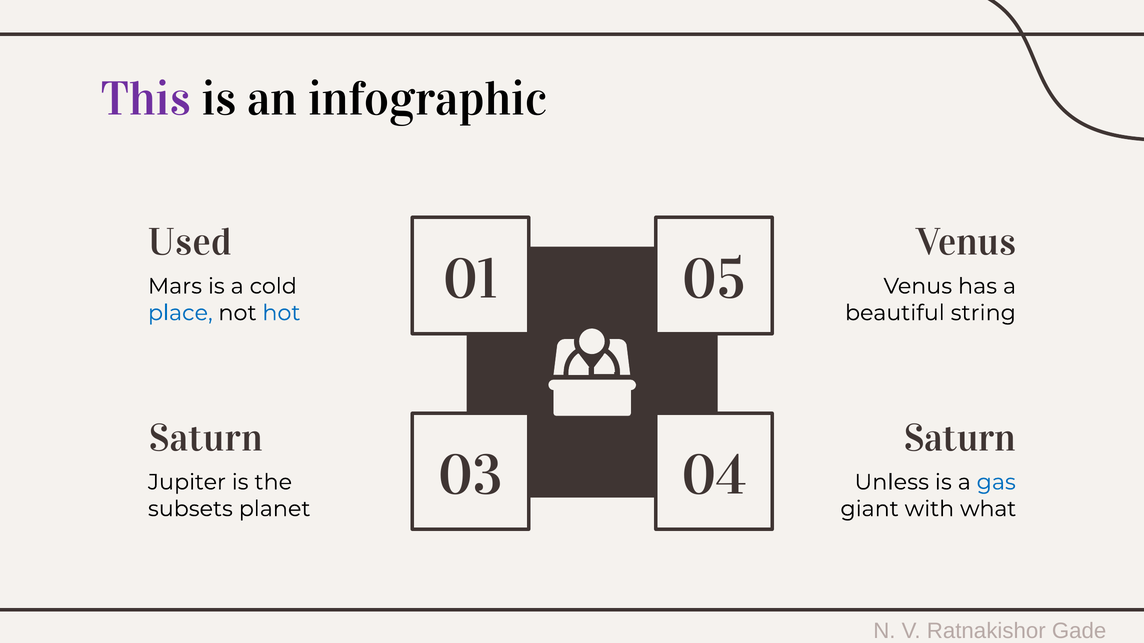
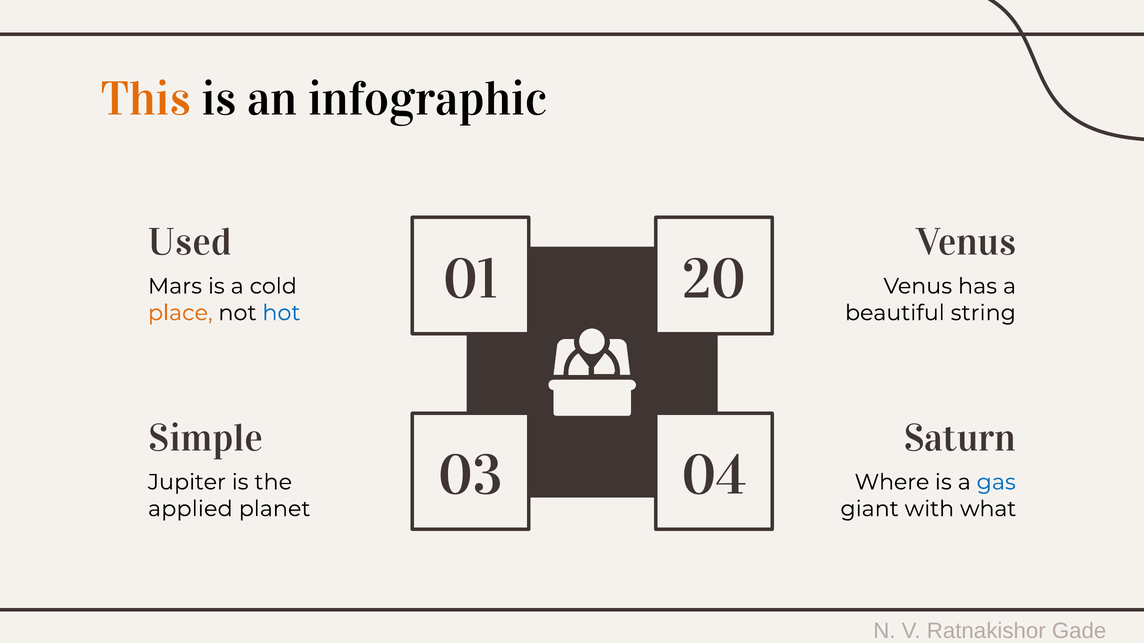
This colour: purple -> orange
05: 05 -> 20
place colour: blue -> orange
Saturn at (206, 439): Saturn -> Simple
Unless: Unless -> Where
subsets: subsets -> applied
